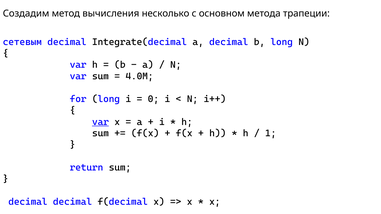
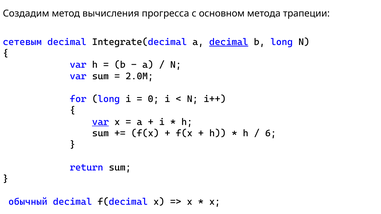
несколько: несколько -> прогресса
decimal at (229, 42) underline: none -> present
4.0M: 4.0M -> 2.0M
1: 1 -> 6
decimal at (28, 202): decimal -> обычный
